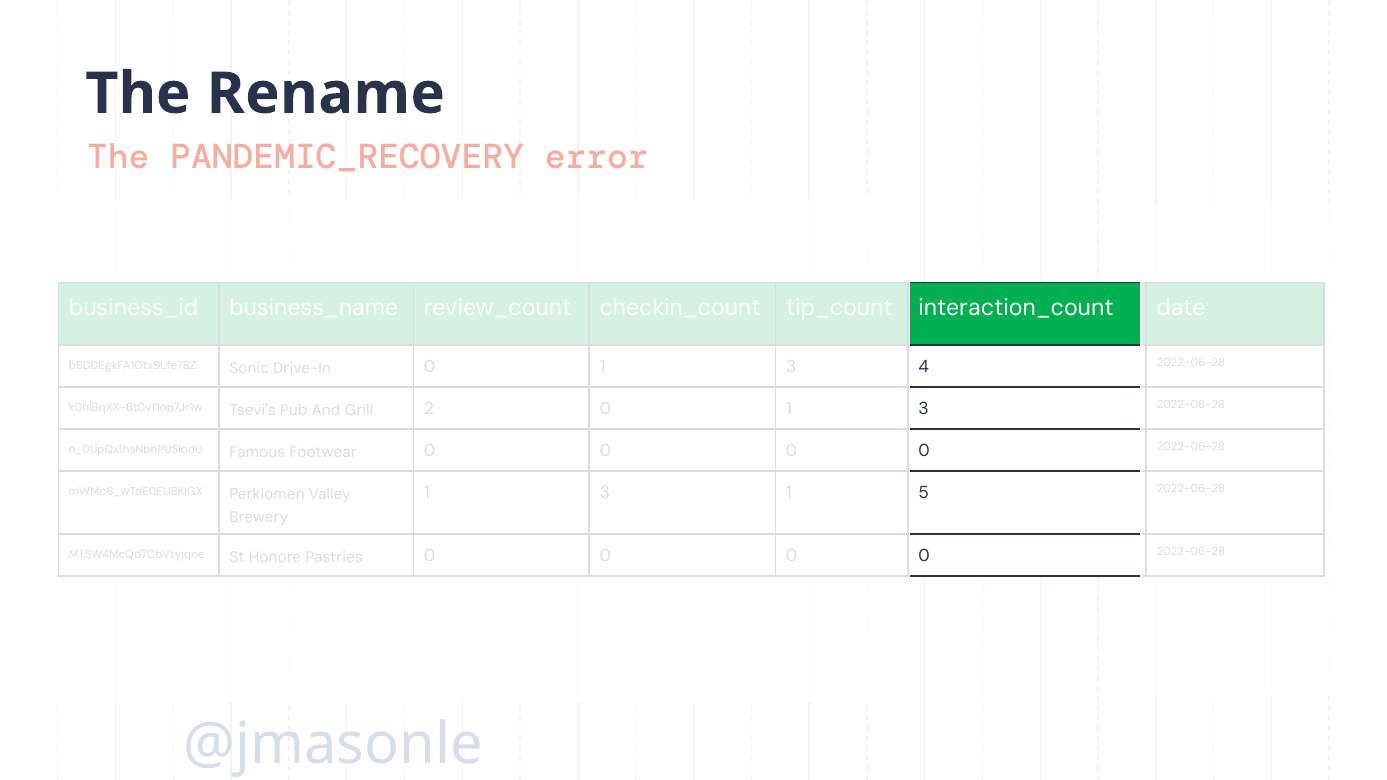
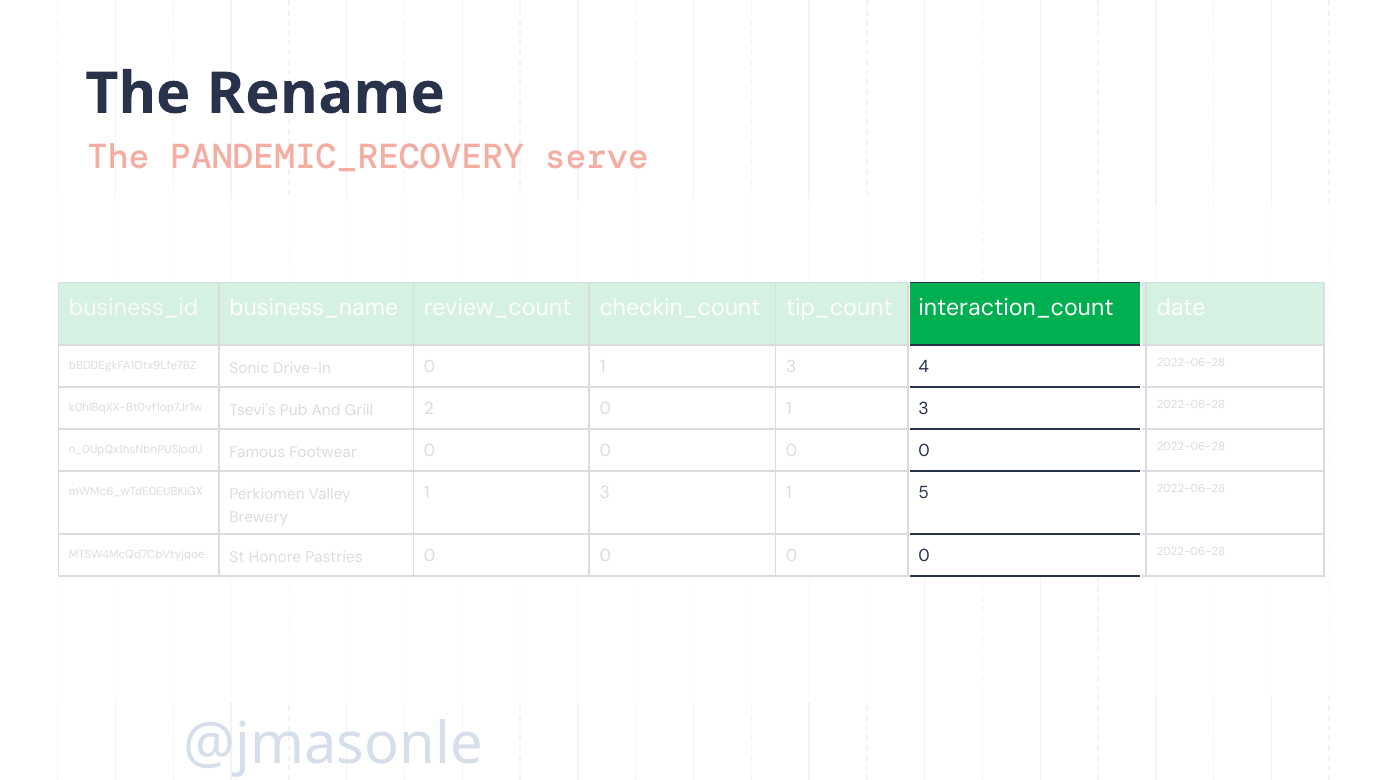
error: error -> serve
